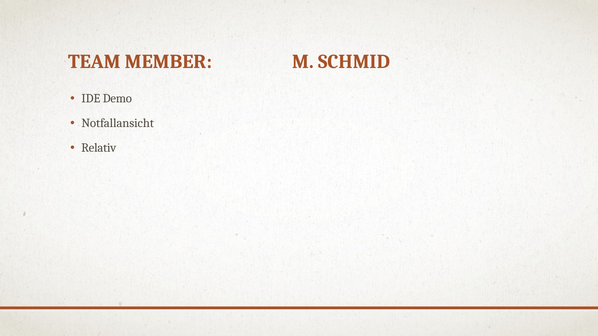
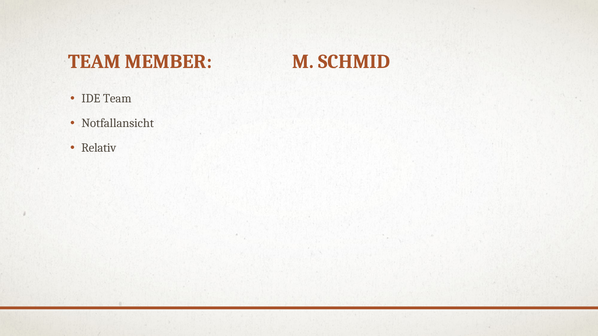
IDE Demo: Demo -> Team
